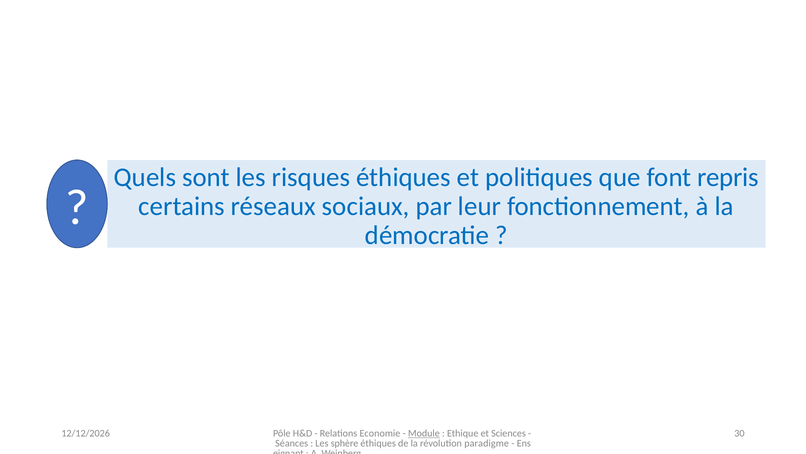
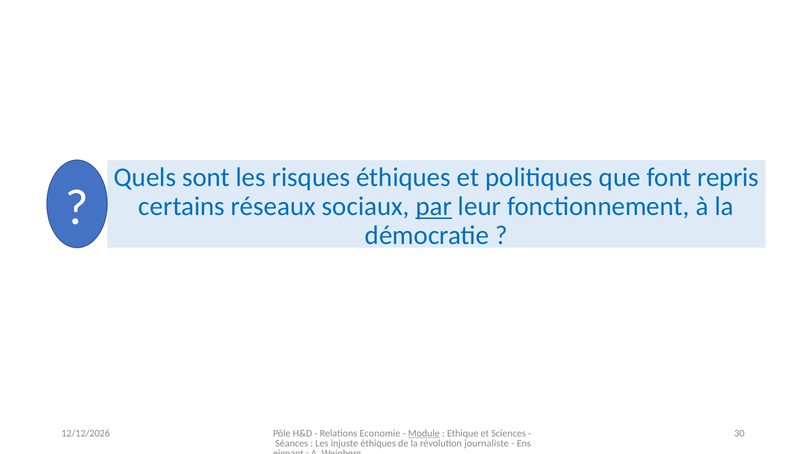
par underline: none -> present
sphère: sphère -> injuste
paradigme: paradigme -> journaliste
